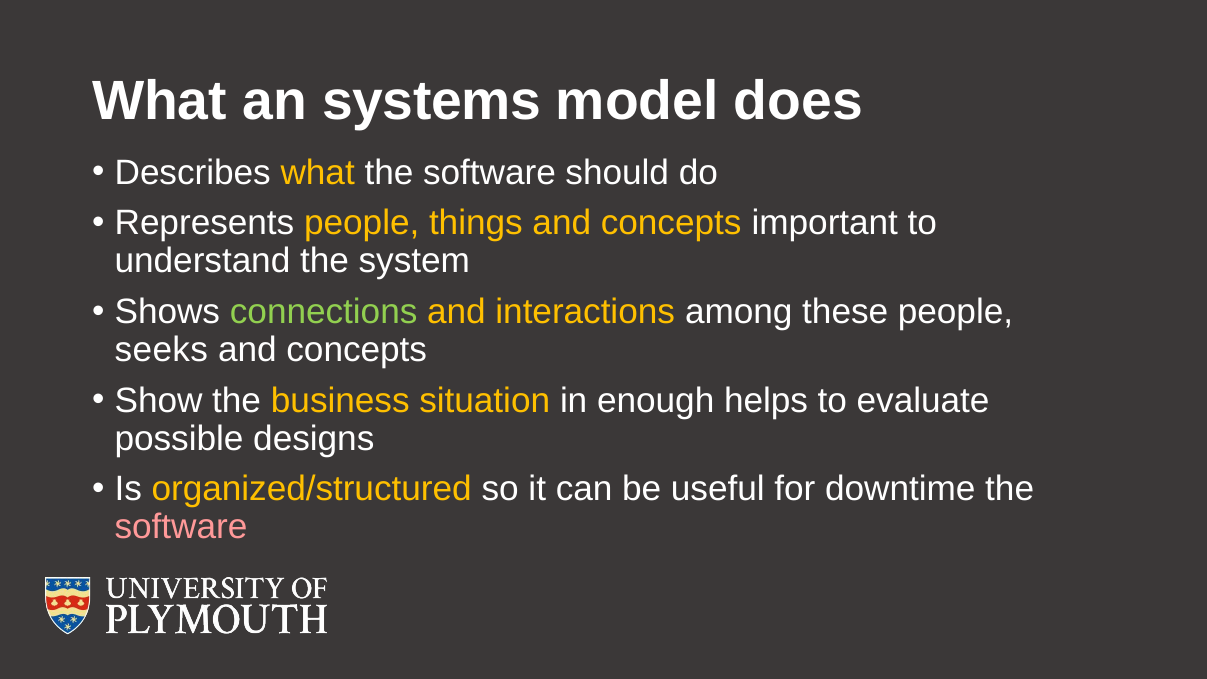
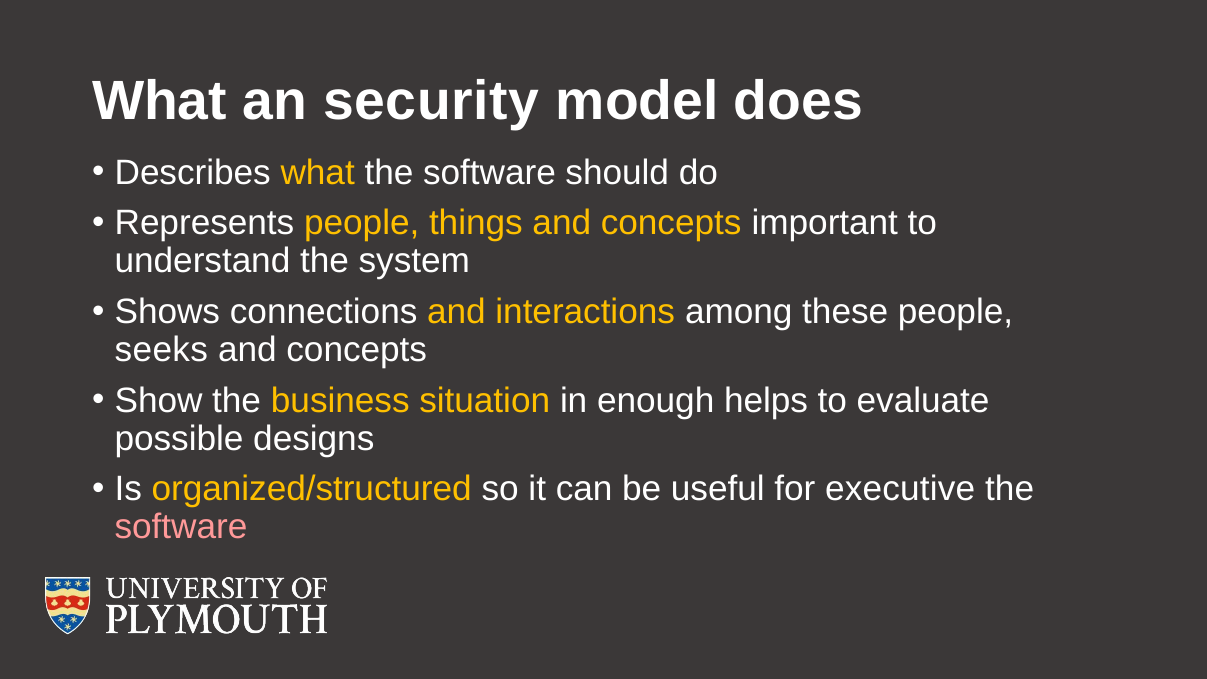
systems: systems -> security
connections colour: light green -> white
downtime: downtime -> executive
